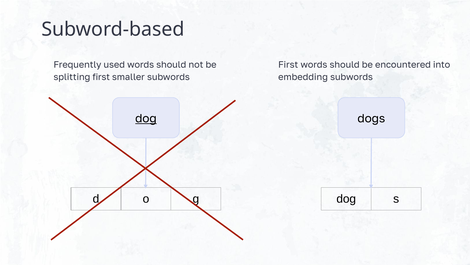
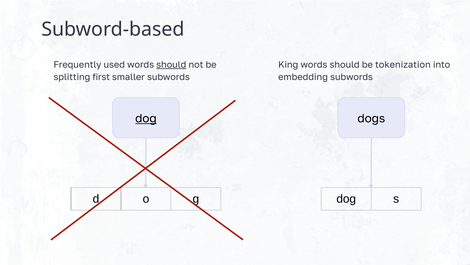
should at (171, 65) underline: none -> present
First at (288, 65): First -> King
encountered: encountered -> tokenization
